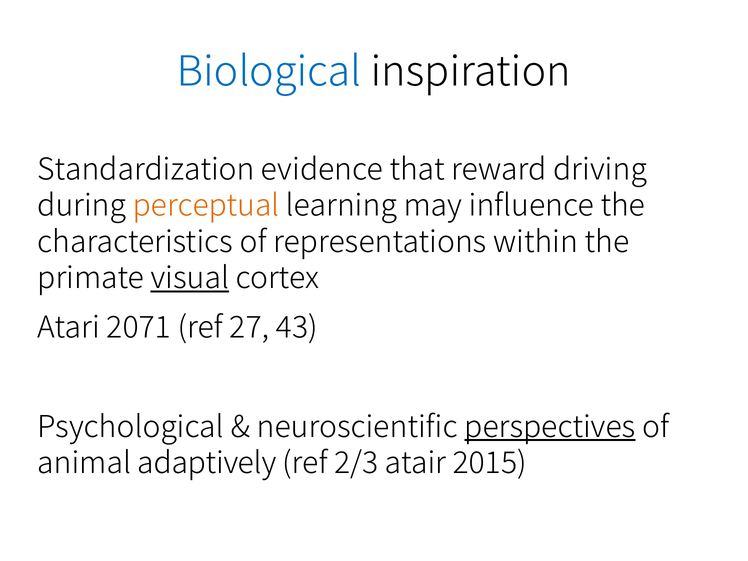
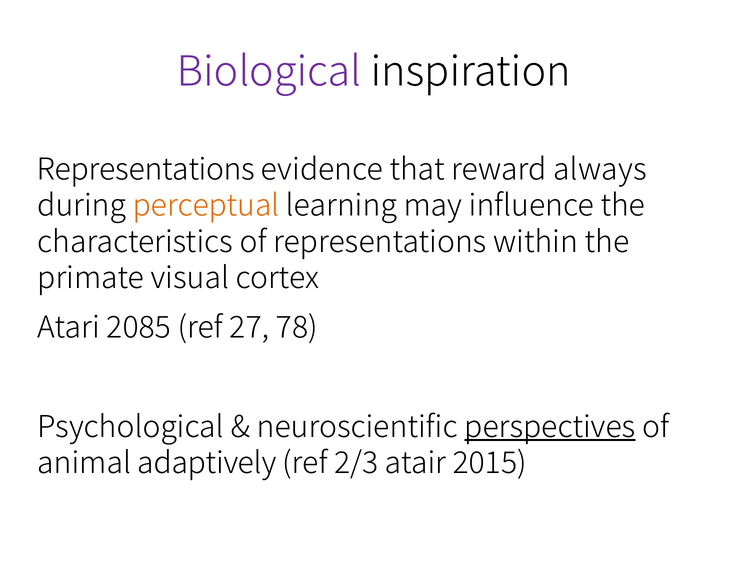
Biological colour: blue -> purple
Standardization at (146, 170): Standardization -> Representations
driving: driving -> always
visual underline: present -> none
2071: 2071 -> 2085
43: 43 -> 78
